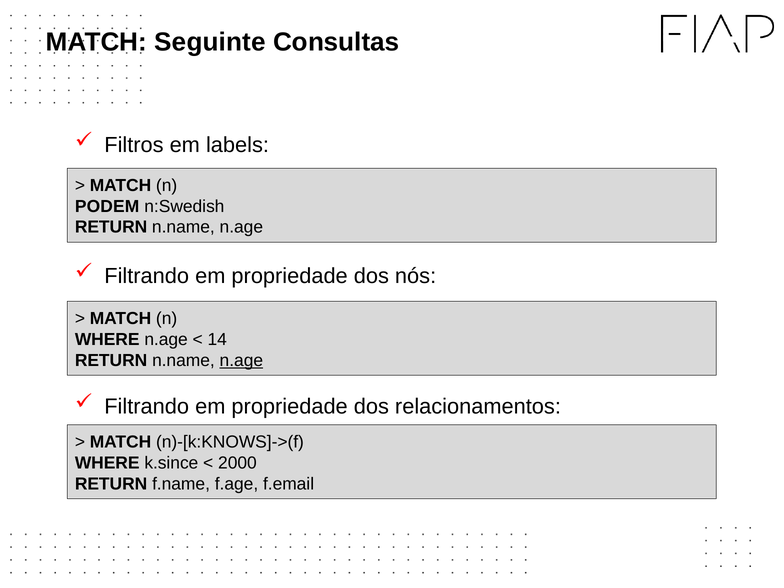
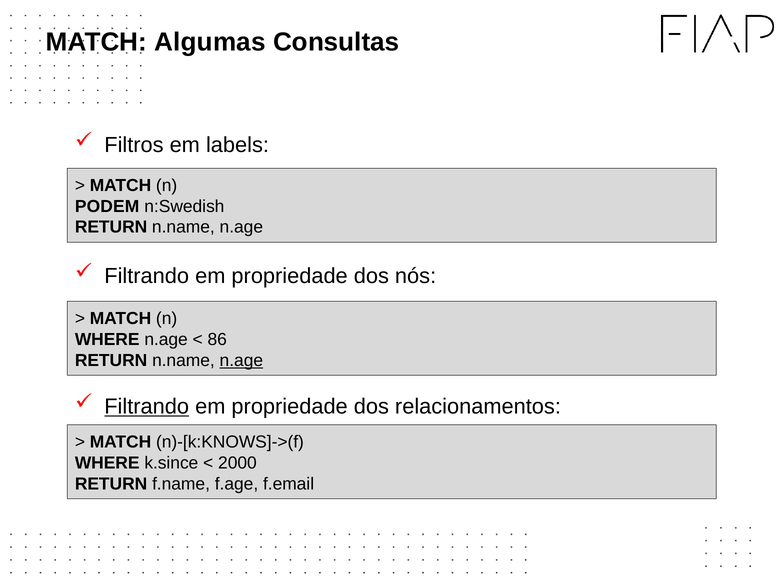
Seguinte: Seguinte -> Algumas
14: 14 -> 86
Filtrando at (147, 407) underline: none -> present
